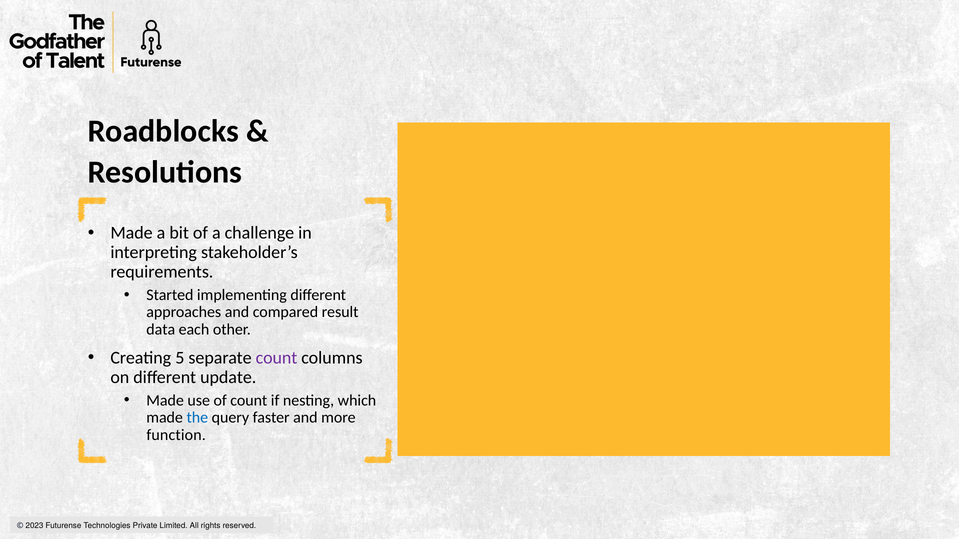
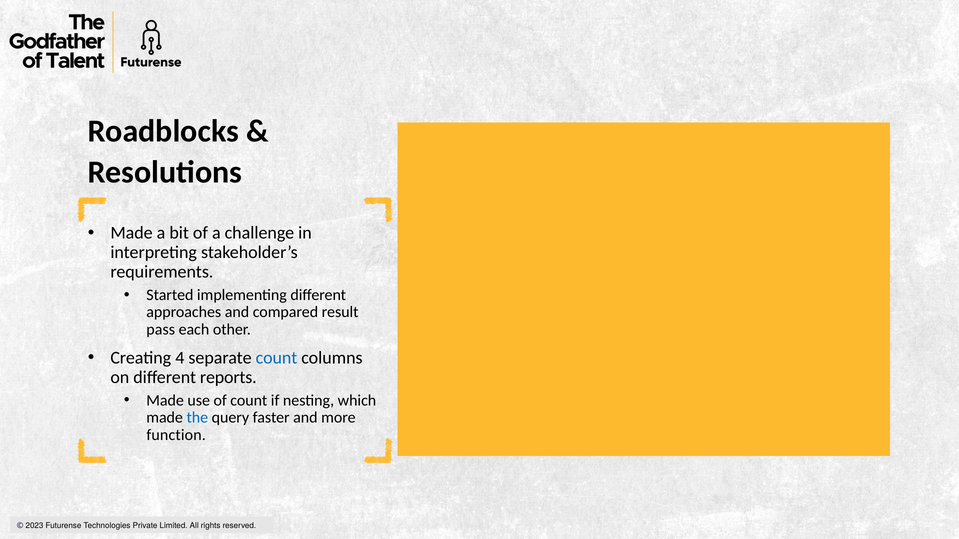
data: data -> pass
5: 5 -> 4
count at (276, 358) colour: purple -> blue
update: update -> reports
